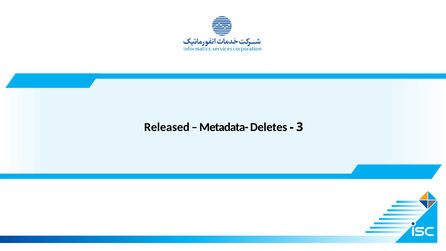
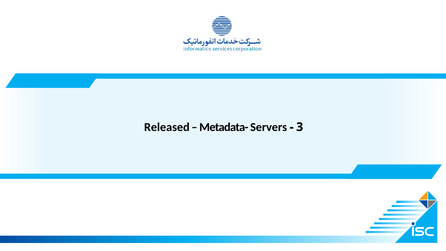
Deletes: Deletes -> Servers
